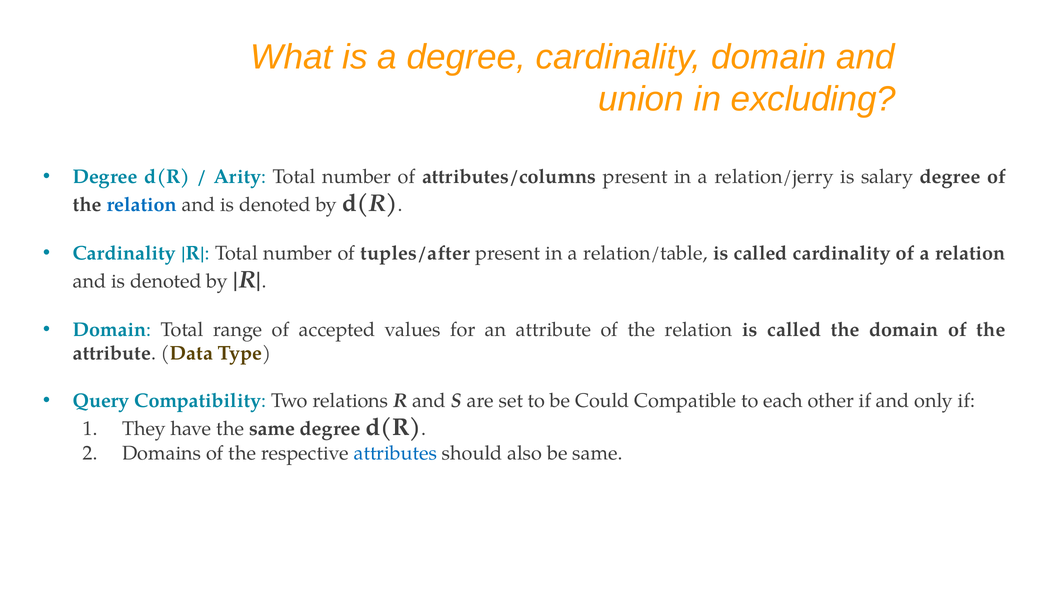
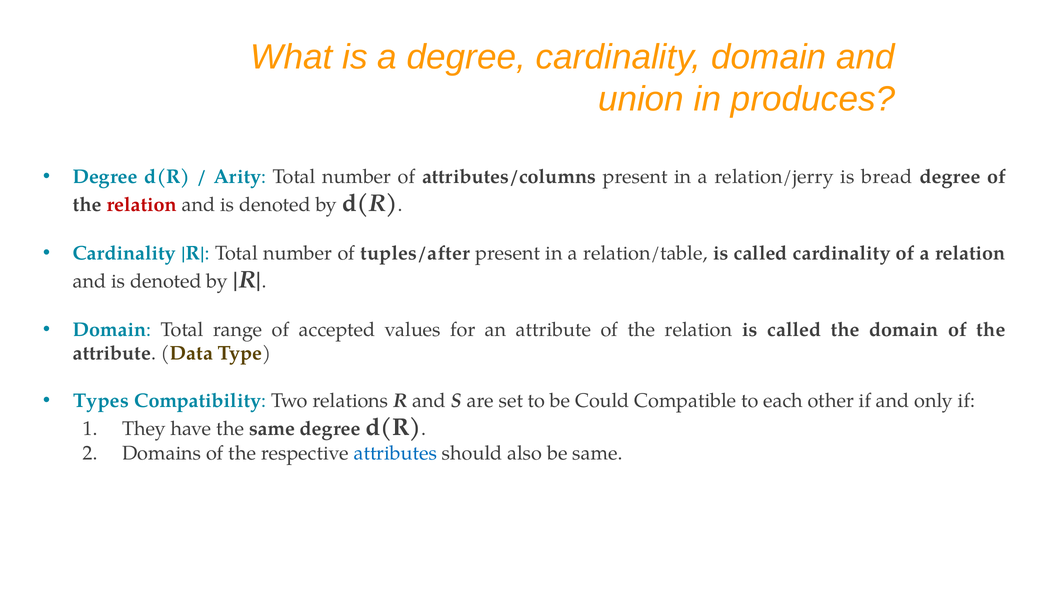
excluding: excluding -> produces
salary: salary -> bread
relation at (142, 205) colour: blue -> red
Query: Query -> Types
